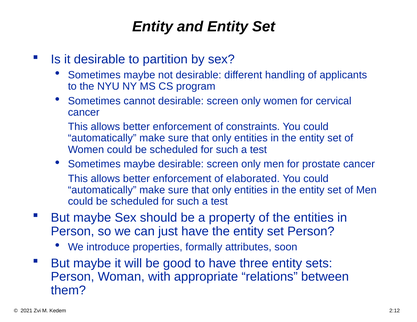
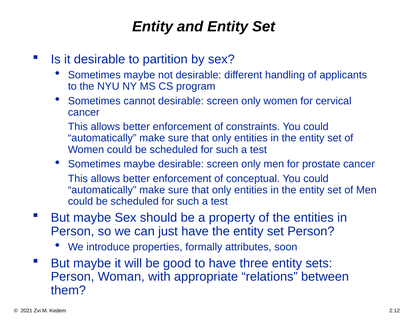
elaborated: elaborated -> conceptual
